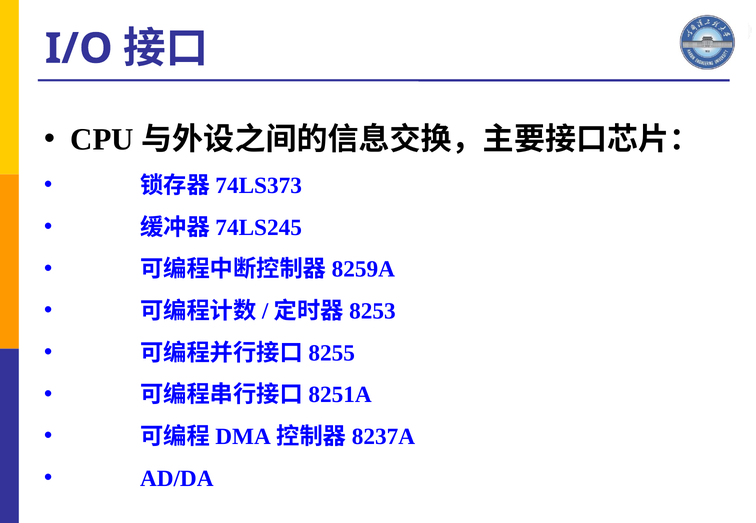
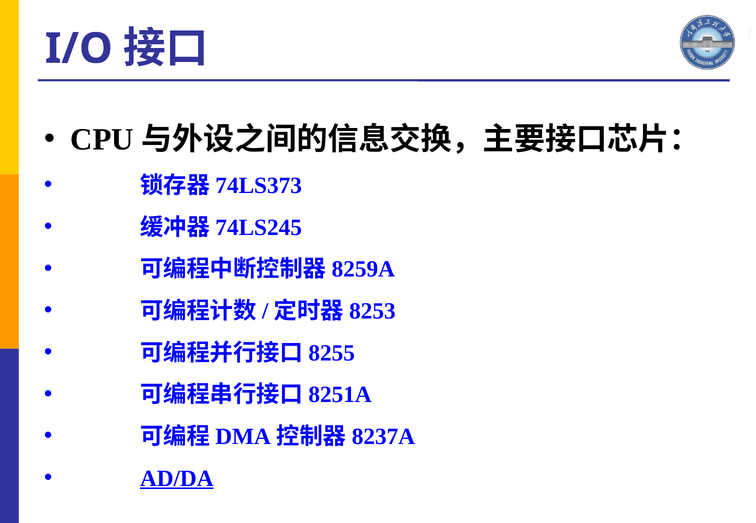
AD/DA underline: none -> present
